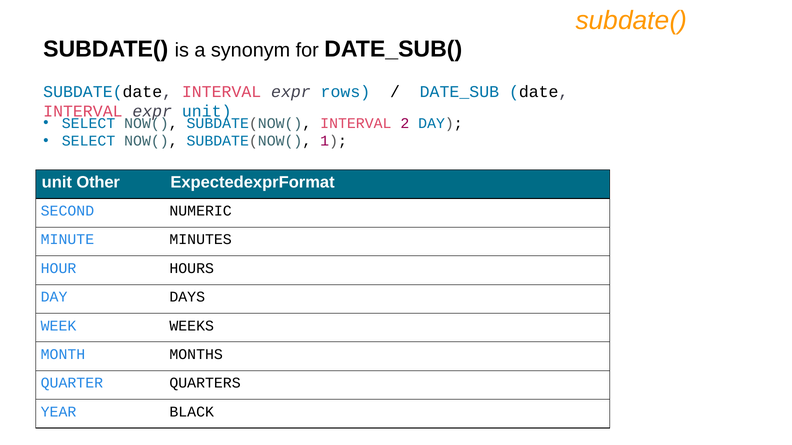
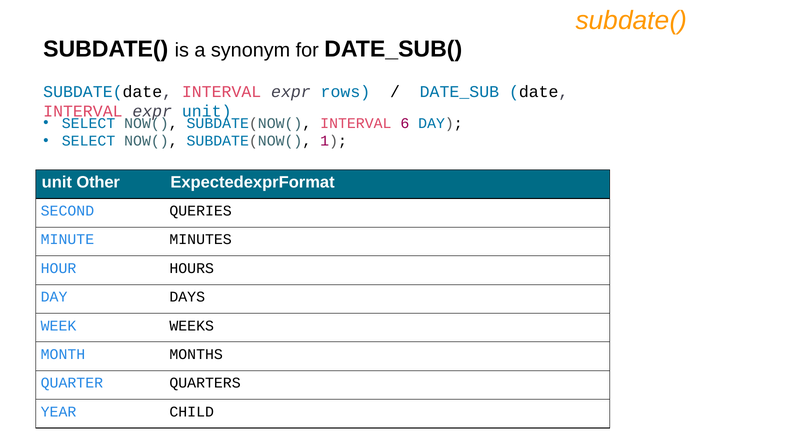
2: 2 -> 6
NUMERIC: NUMERIC -> QUERIES
BLACK: BLACK -> CHILD
